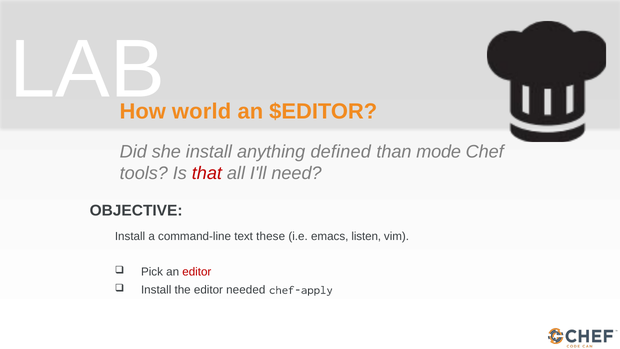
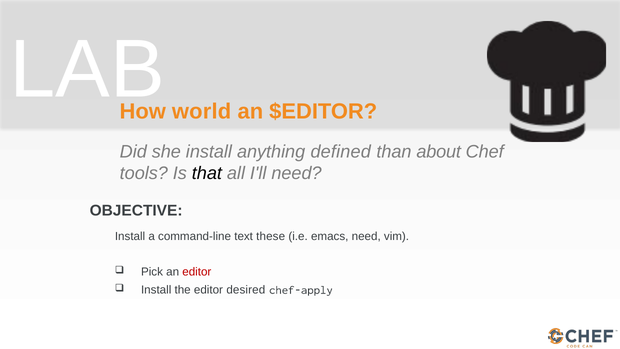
mode: mode -> about
that colour: red -> black
emacs listen: listen -> need
needed: needed -> desired
